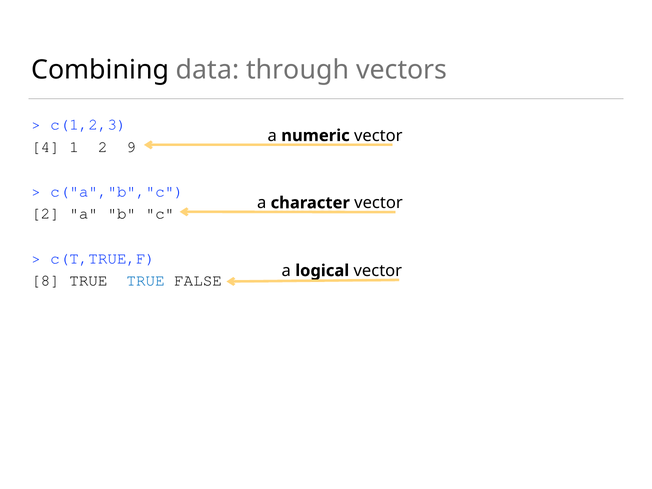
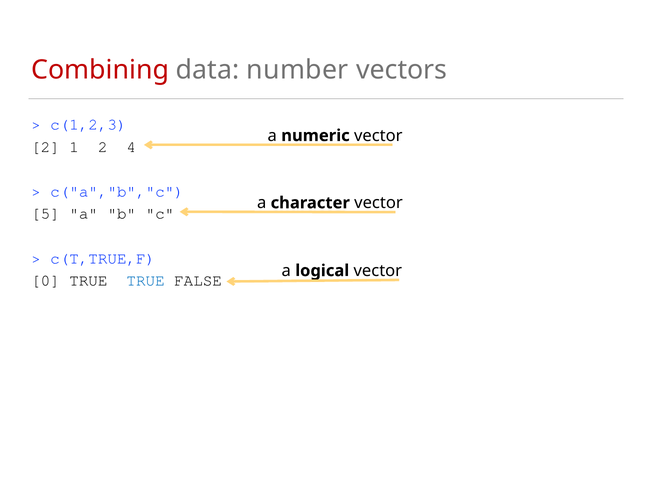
Combining colour: black -> red
through: through -> number
4 at (46, 147): 4 -> 2
9: 9 -> 4
2 at (46, 214): 2 -> 5
8: 8 -> 0
